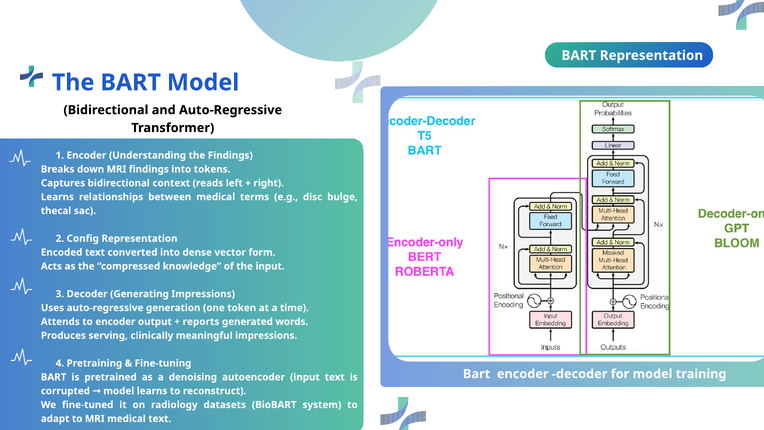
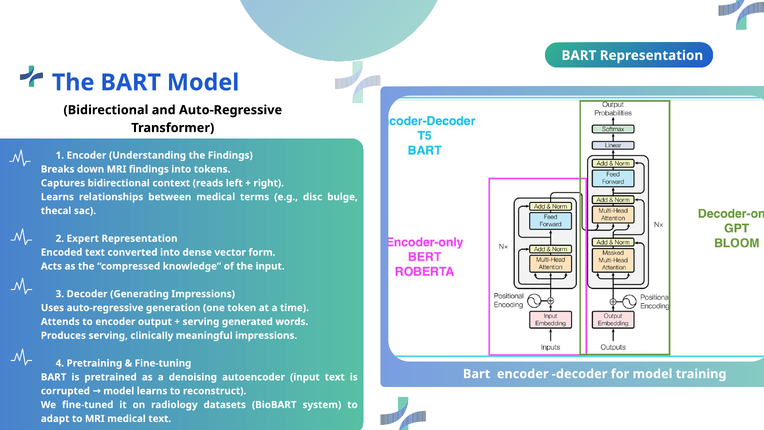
Config: Config -> Expert
reports at (201, 321): reports -> serving
